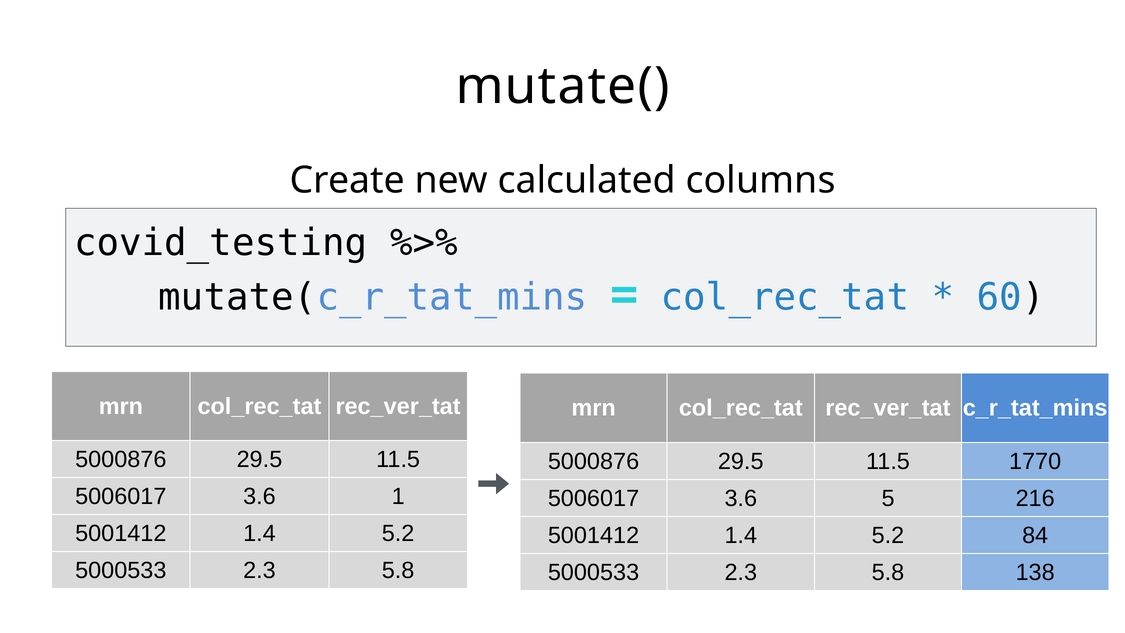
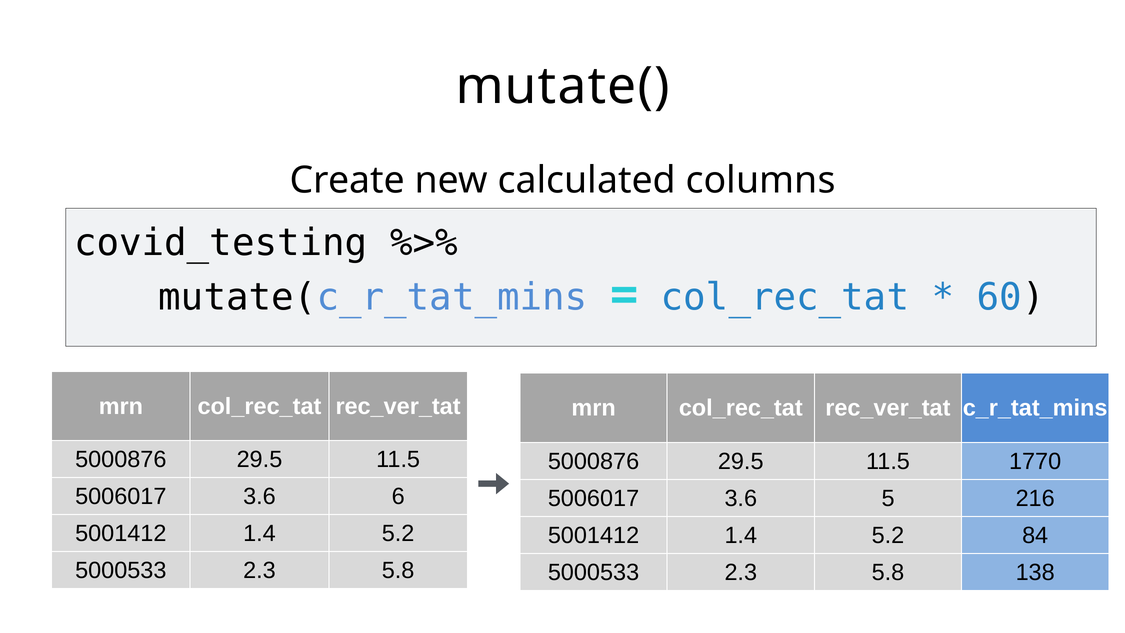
1: 1 -> 6
